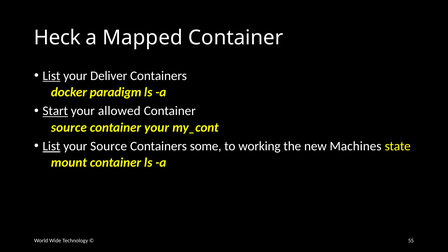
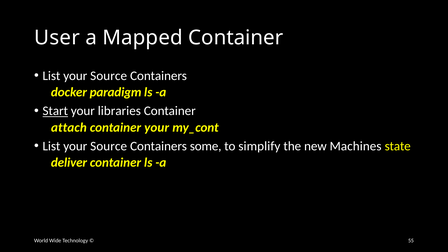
Heck: Heck -> User
List at (51, 76) underline: present -> none
Deliver at (109, 76): Deliver -> Source
allowed: allowed -> libraries
source at (69, 127): source -> attach
List at (51, 146) underline: present -> none
working: working -> simplify
mount: mount -> deliver
